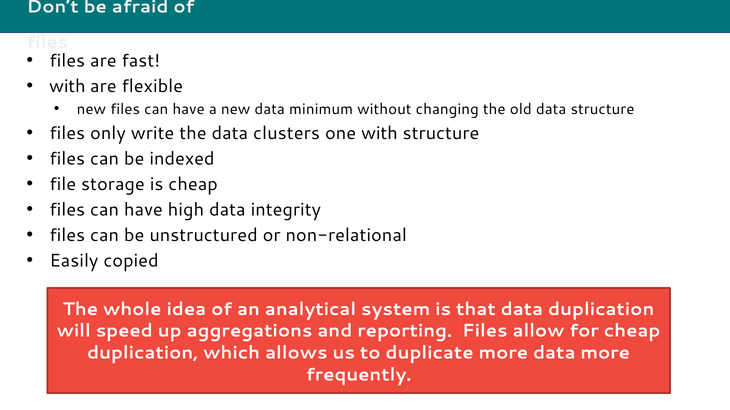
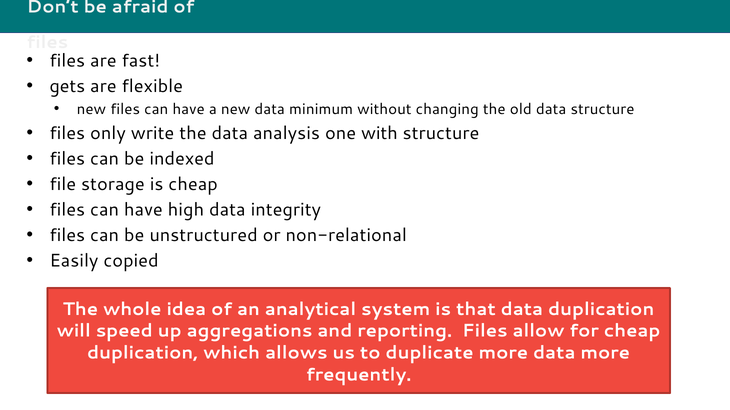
with at (67, 86): with -> gets
clusters: clusters -> analysis
